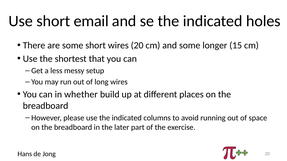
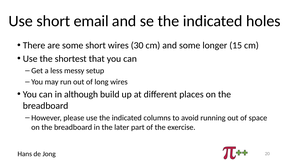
wires 20: 20 -> 30
whether: whether -> although
